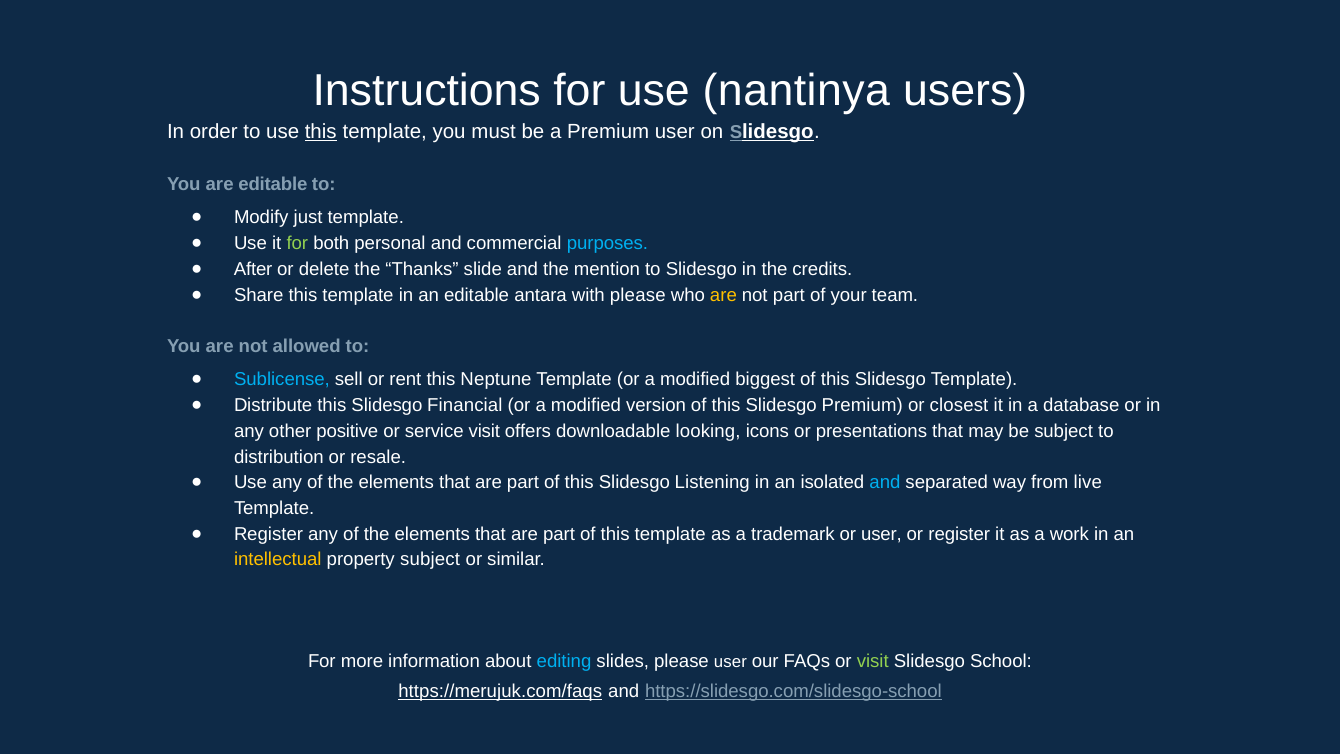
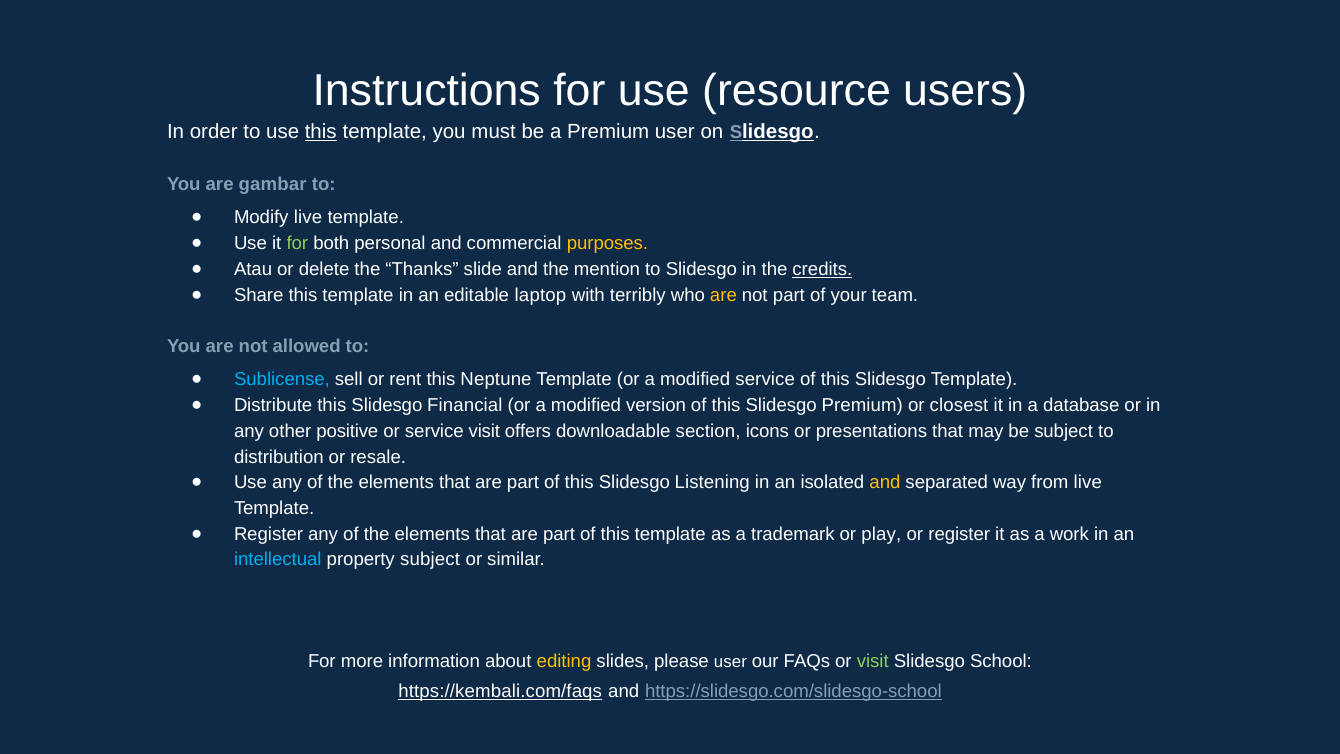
nantinya: nantinya -> resource
are editable: editable -> gambar
Modify just: just -> live
purposes colour: light blue -> yellow
After: After -> Atau
credits underline: none -> present
antara: antara -> laptop
with please: please -> terribly
modified biggest: biggest -> service
looking: looking -> section
and at (885, 482) colour: light blue -> yellow
or user: user -> play
intellectual colour: yellow -> light blue
editing colour: light blue -> yellow
https://merujuk.com/faqs: https://merujuk.com/faqs -> https://kembali.com/faqs
